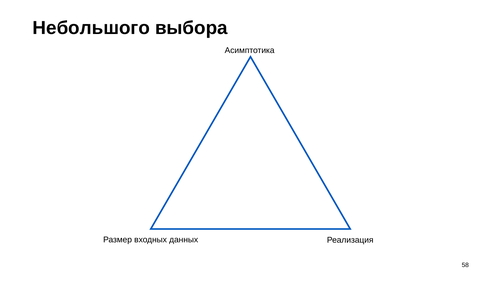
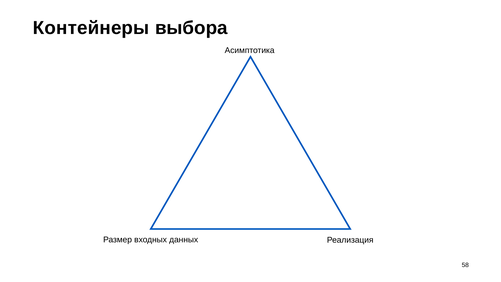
Небольшого: Небольшого -> Контейнеры
